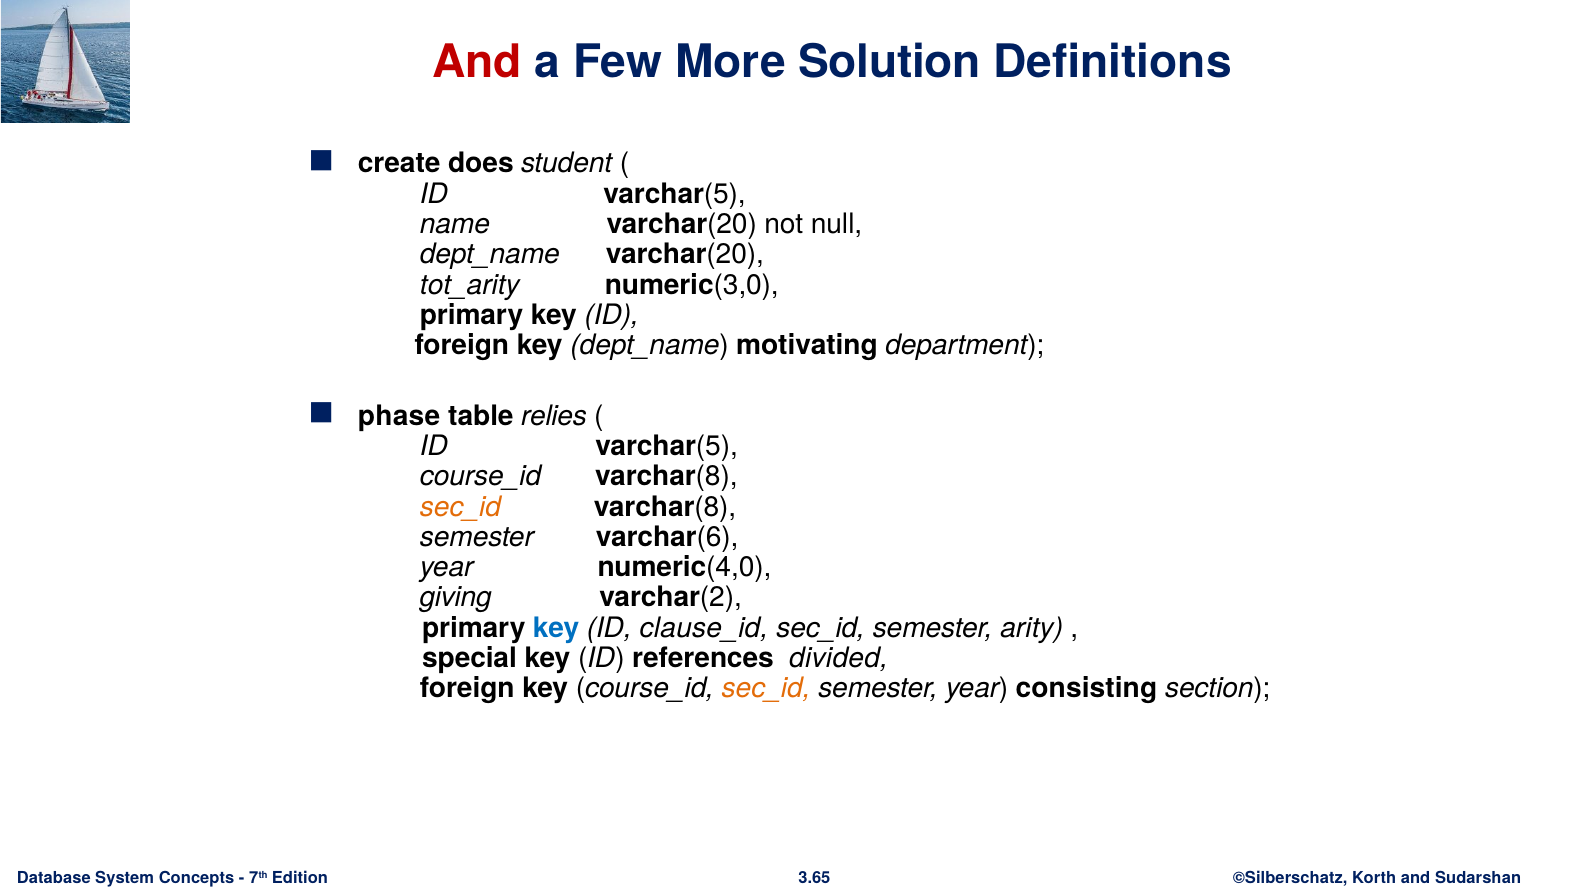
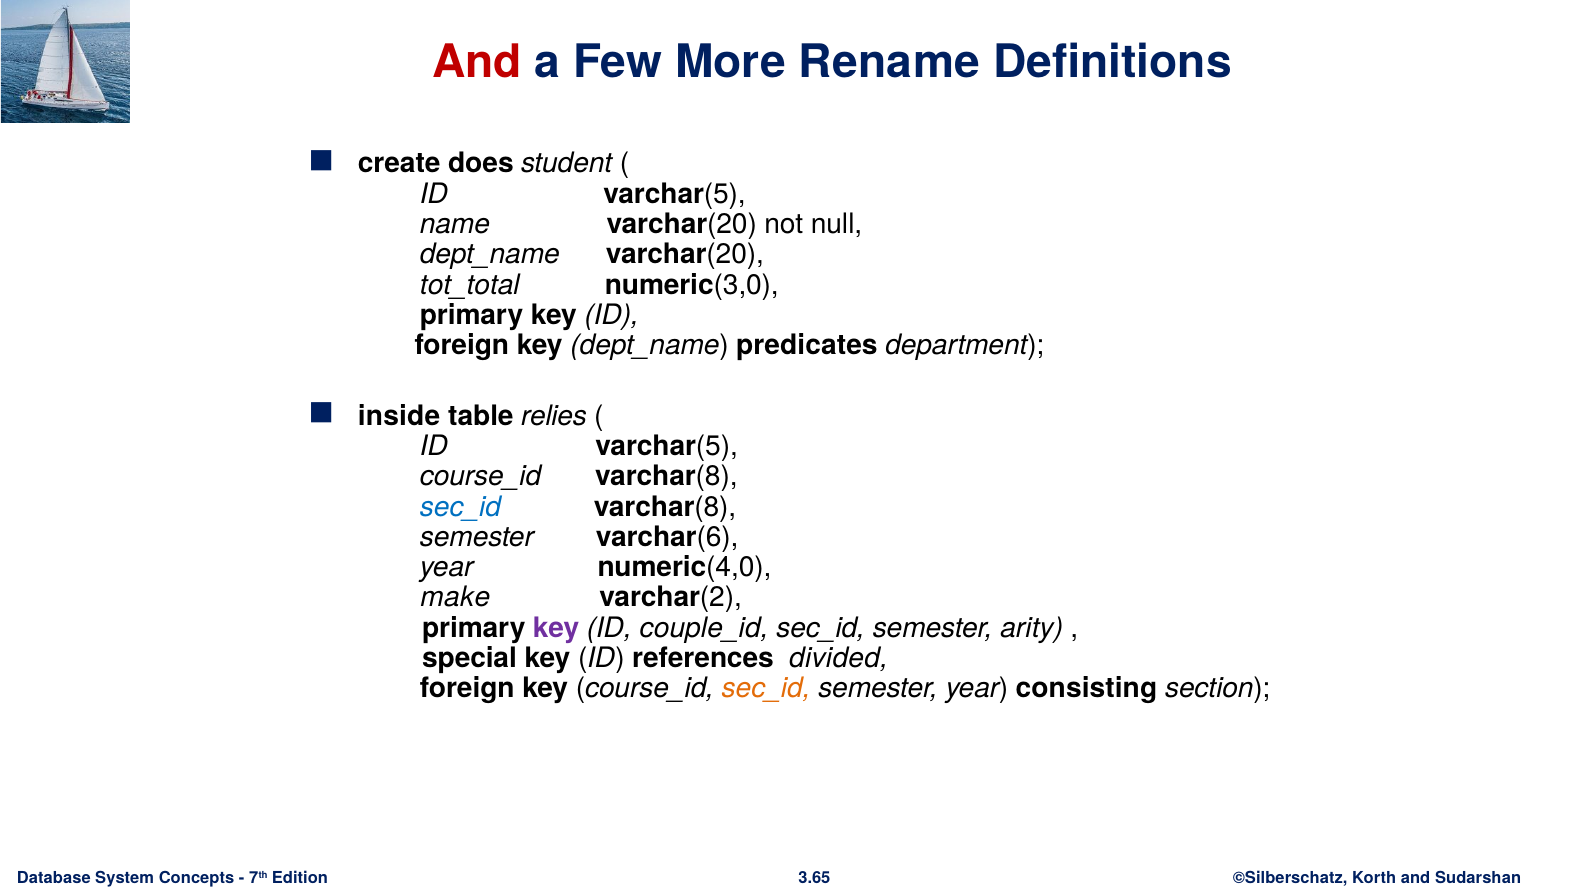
Solution: Solution -> Rename
tot_arity: tot_arity -> tot_total
motivating: motivating -> predicates
phase: phase -> inside
sec_id at (460, 506) colour: orange -> blue
giving: giving -> make
key at (556, 628) colour: blue -> purple
clause_id: clause_id -> couple_id
